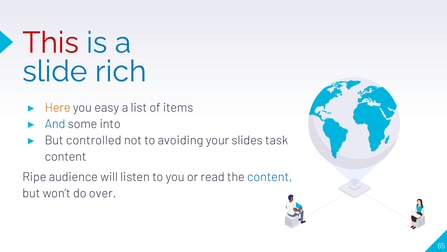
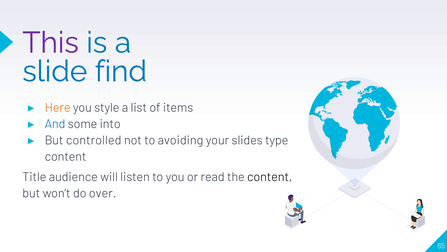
This colour: red -> purple
rich: rich -> find
easy: easy -> style
task: task -> type
Ripe: Ripe -> Title
content at (270, 177) colour: blue -> black
